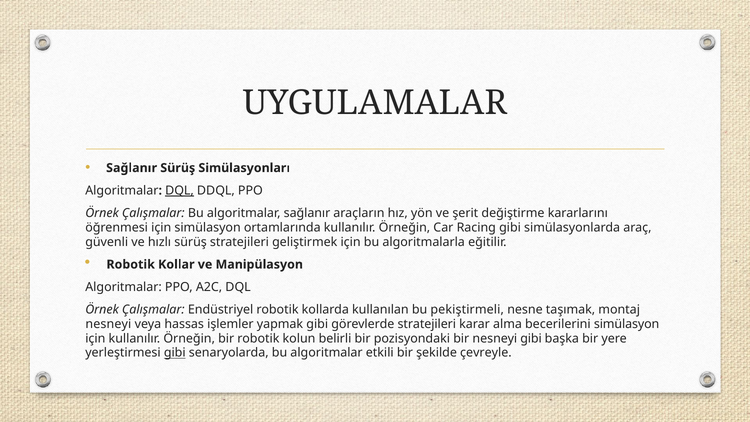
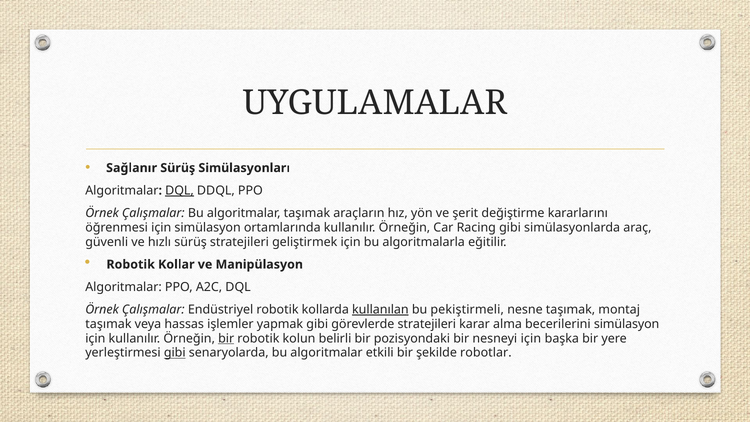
algoritmalar sağlanır: sağlanır -> taşımak
kullanılan underline: none -> present
nesneyi at (108, 324): nesneyi -> taşımak
bir at (226, 338) underline: none -> present
nesneyi gibi: gibi -> için
çevreyle: çevreyle -> robotlar
